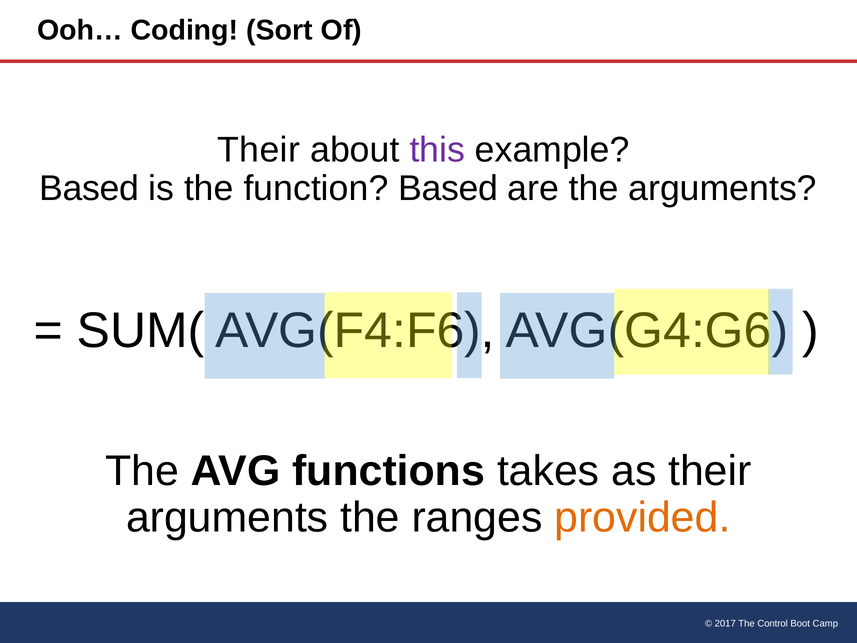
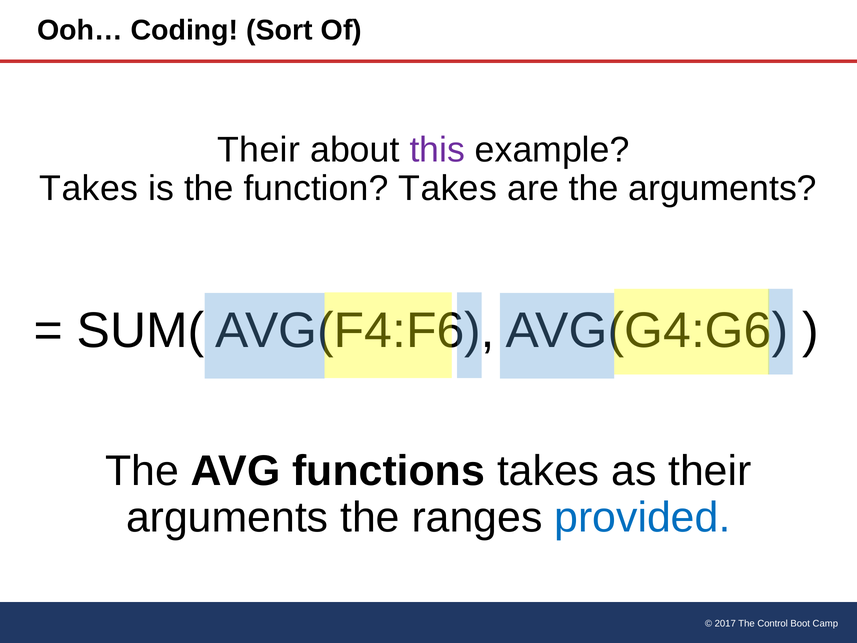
Based at (89, 188): Based -> Takes
function Based: Based -> Takes
provided colour: orange -> blue
